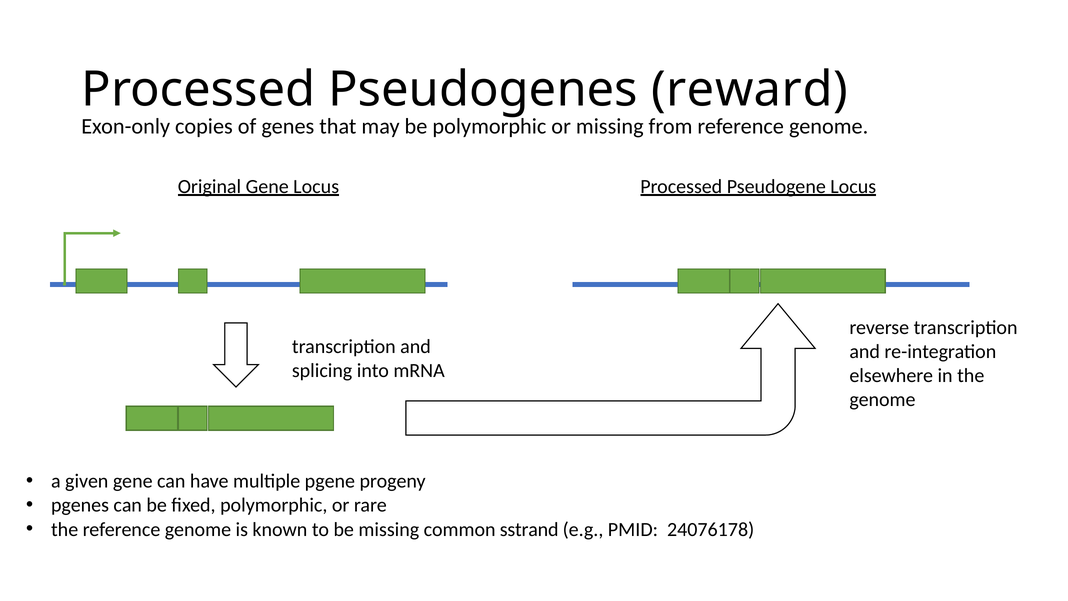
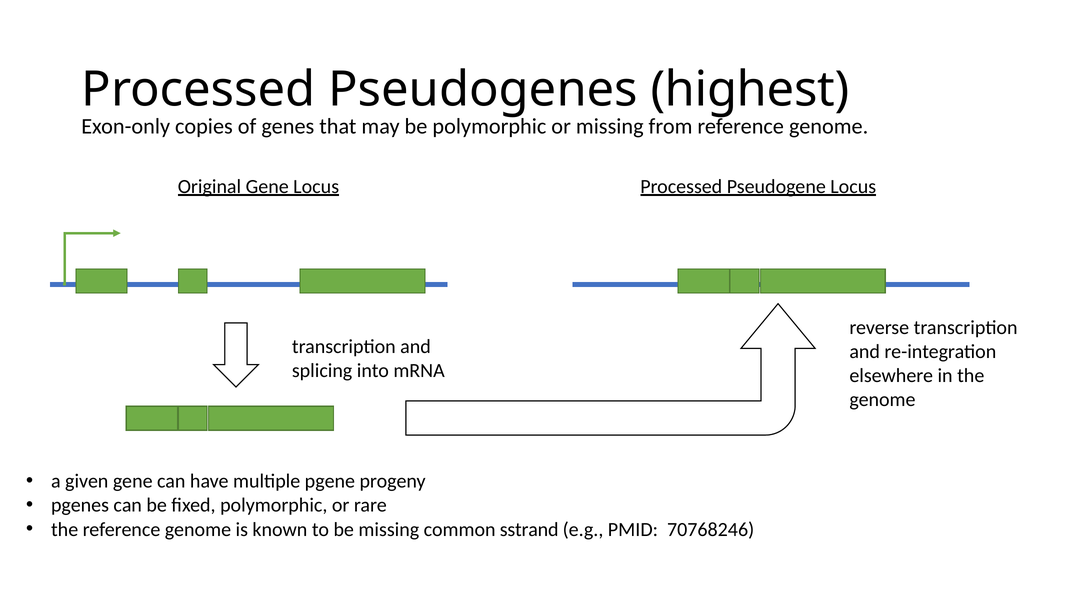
reward: reward -> highest
24076178: 24076178 -> 70768246
